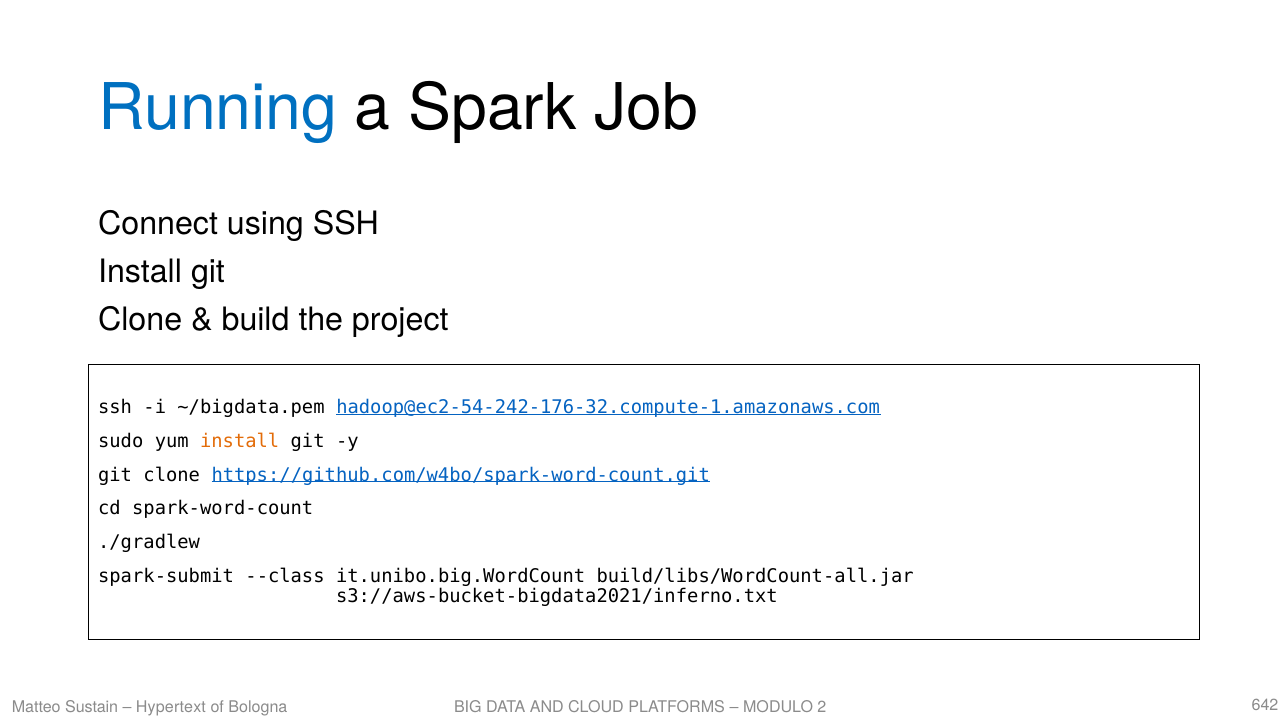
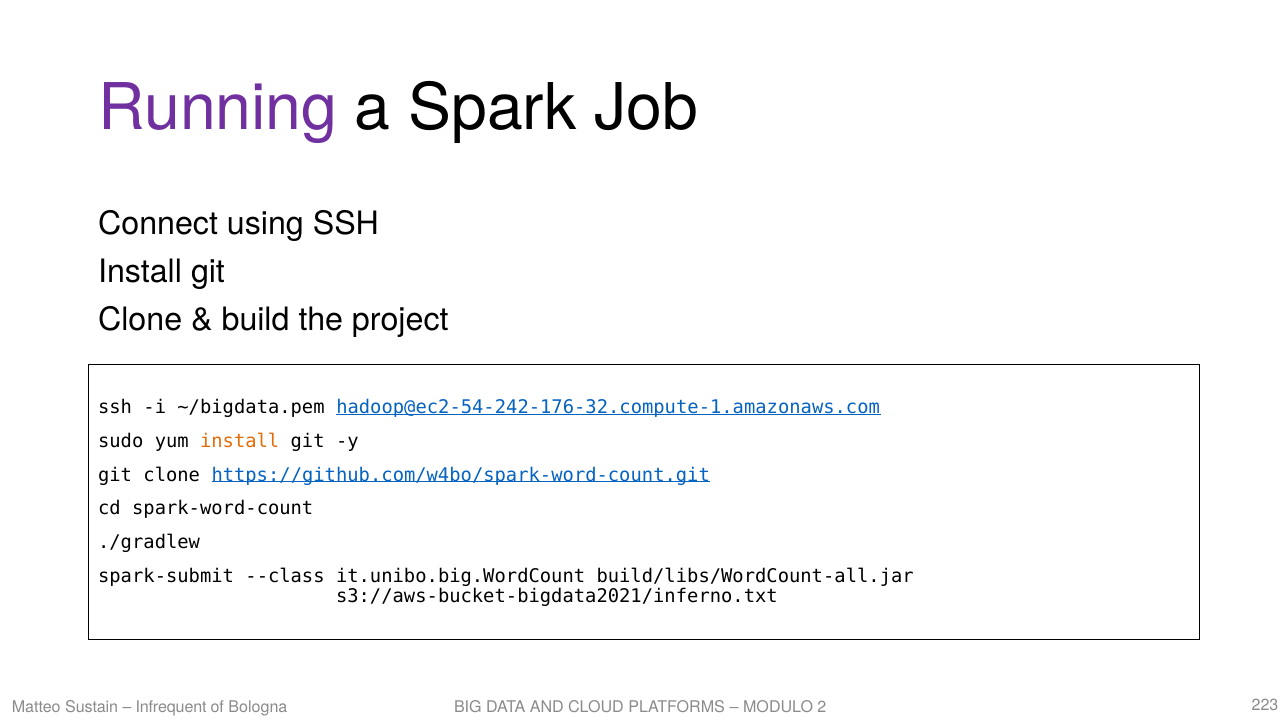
Running colour: blue -> purple
Hypertext: Hypertext -> Infrequent
642: 642 -> 223
